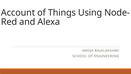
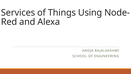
Account: Account -> Services
